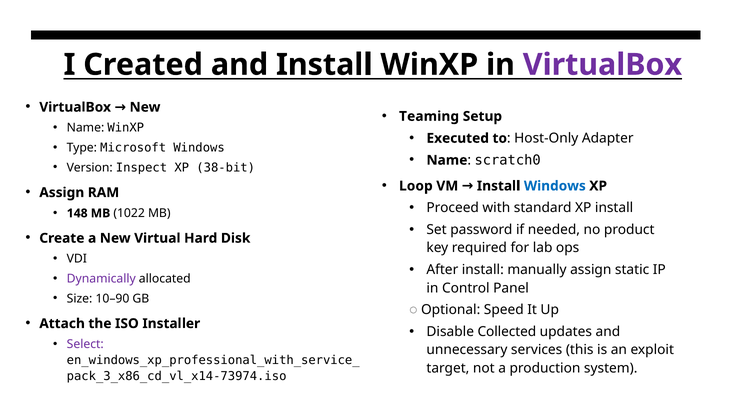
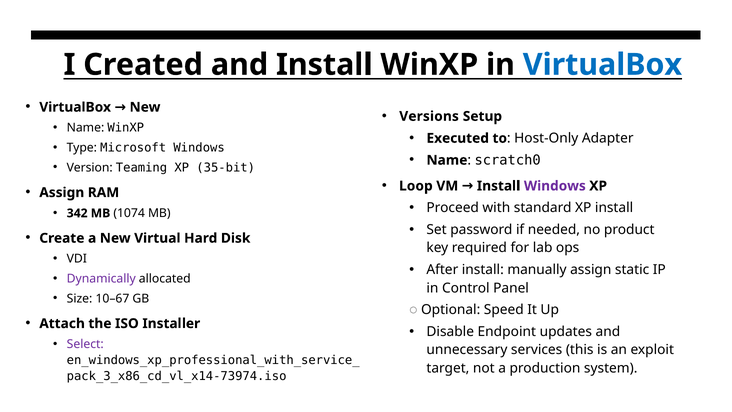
VirtualBox at (602, 65) colour: purple -> blue
Teaming: Teaming -> Versions
Inspect: Inspect -> Teaming
38-bit: 38-bit -> 35-bit
Windows at (555, 186) colour: blue -> purple
148: 148 -> 342
1022: 1022 -> 1074
10–90: 10–90 -> 10–67
Collected: Collected -> Endpoint
